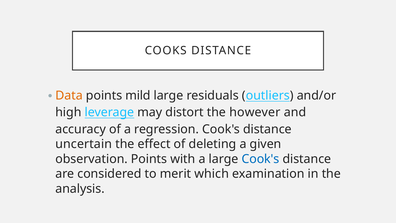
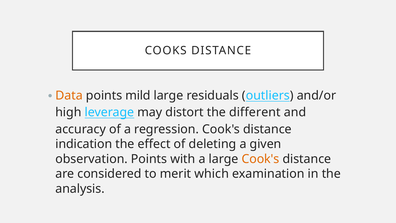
however: however -> different
uncertain: uncertain -> indication
Cook's at (260, 159) colour: blue -> orange
